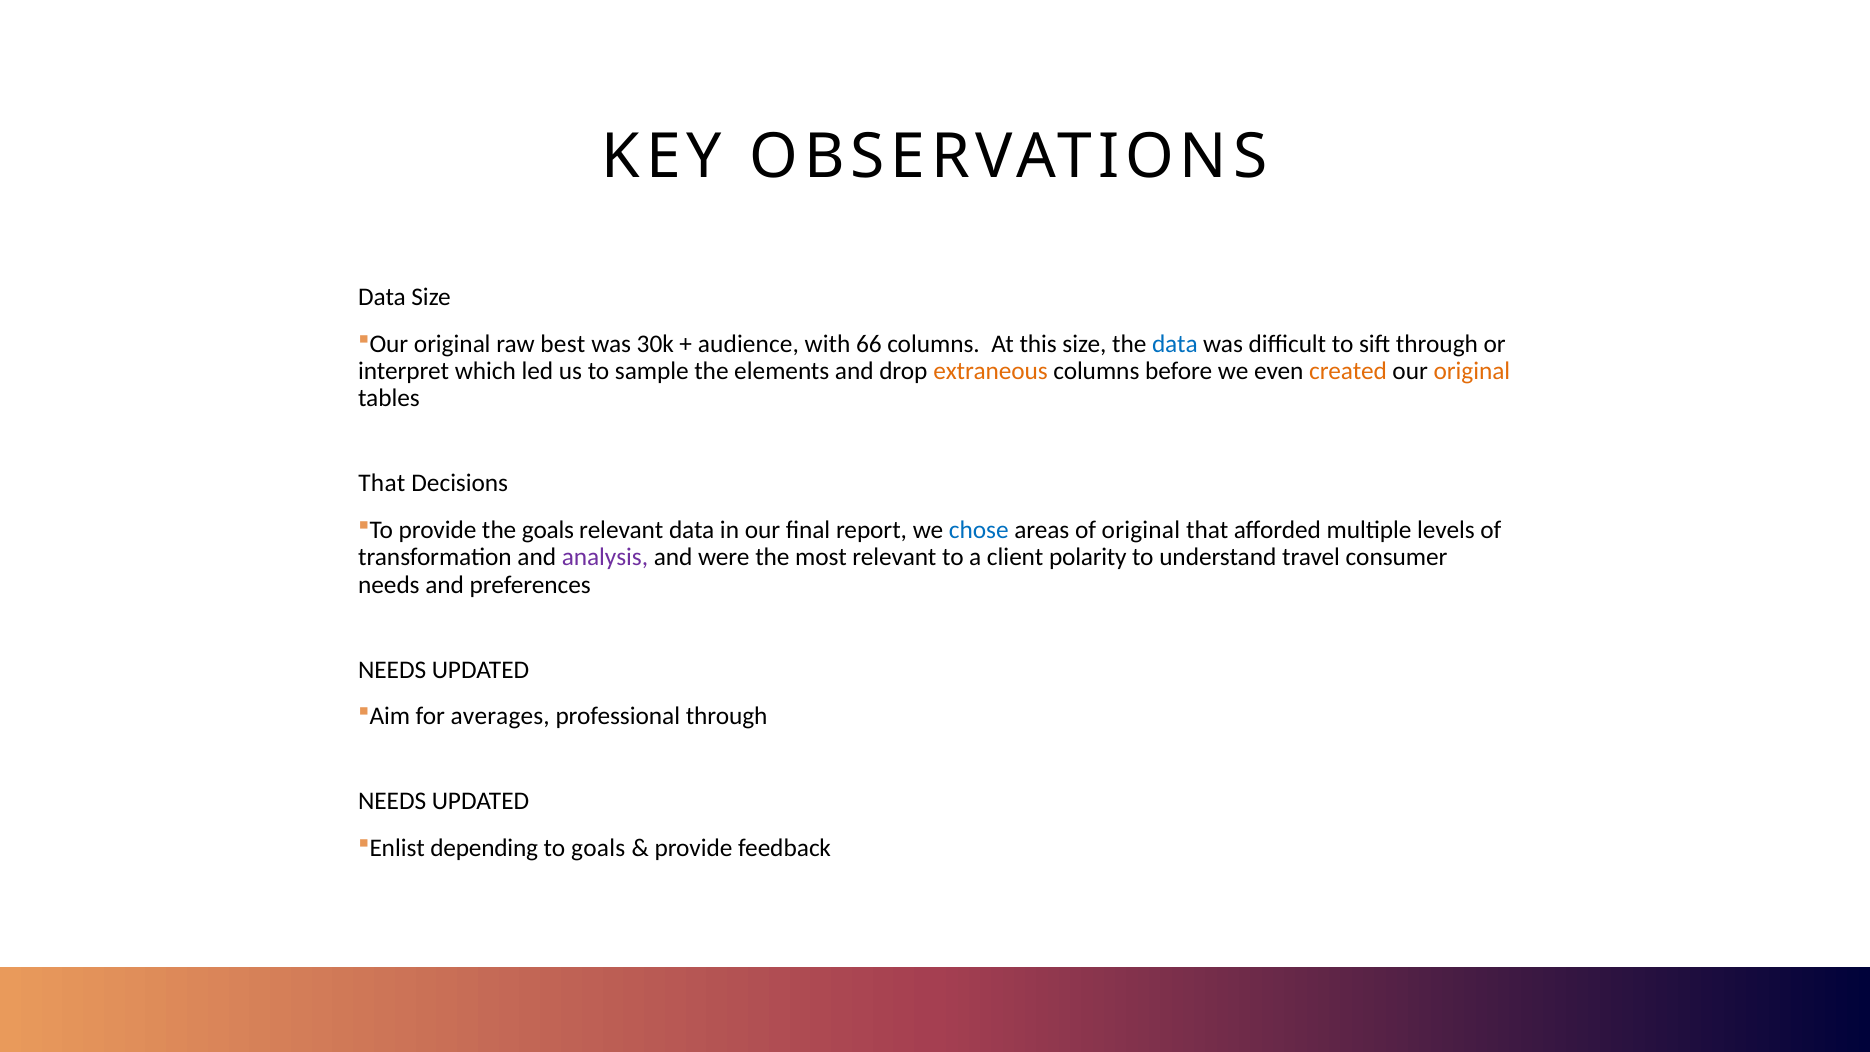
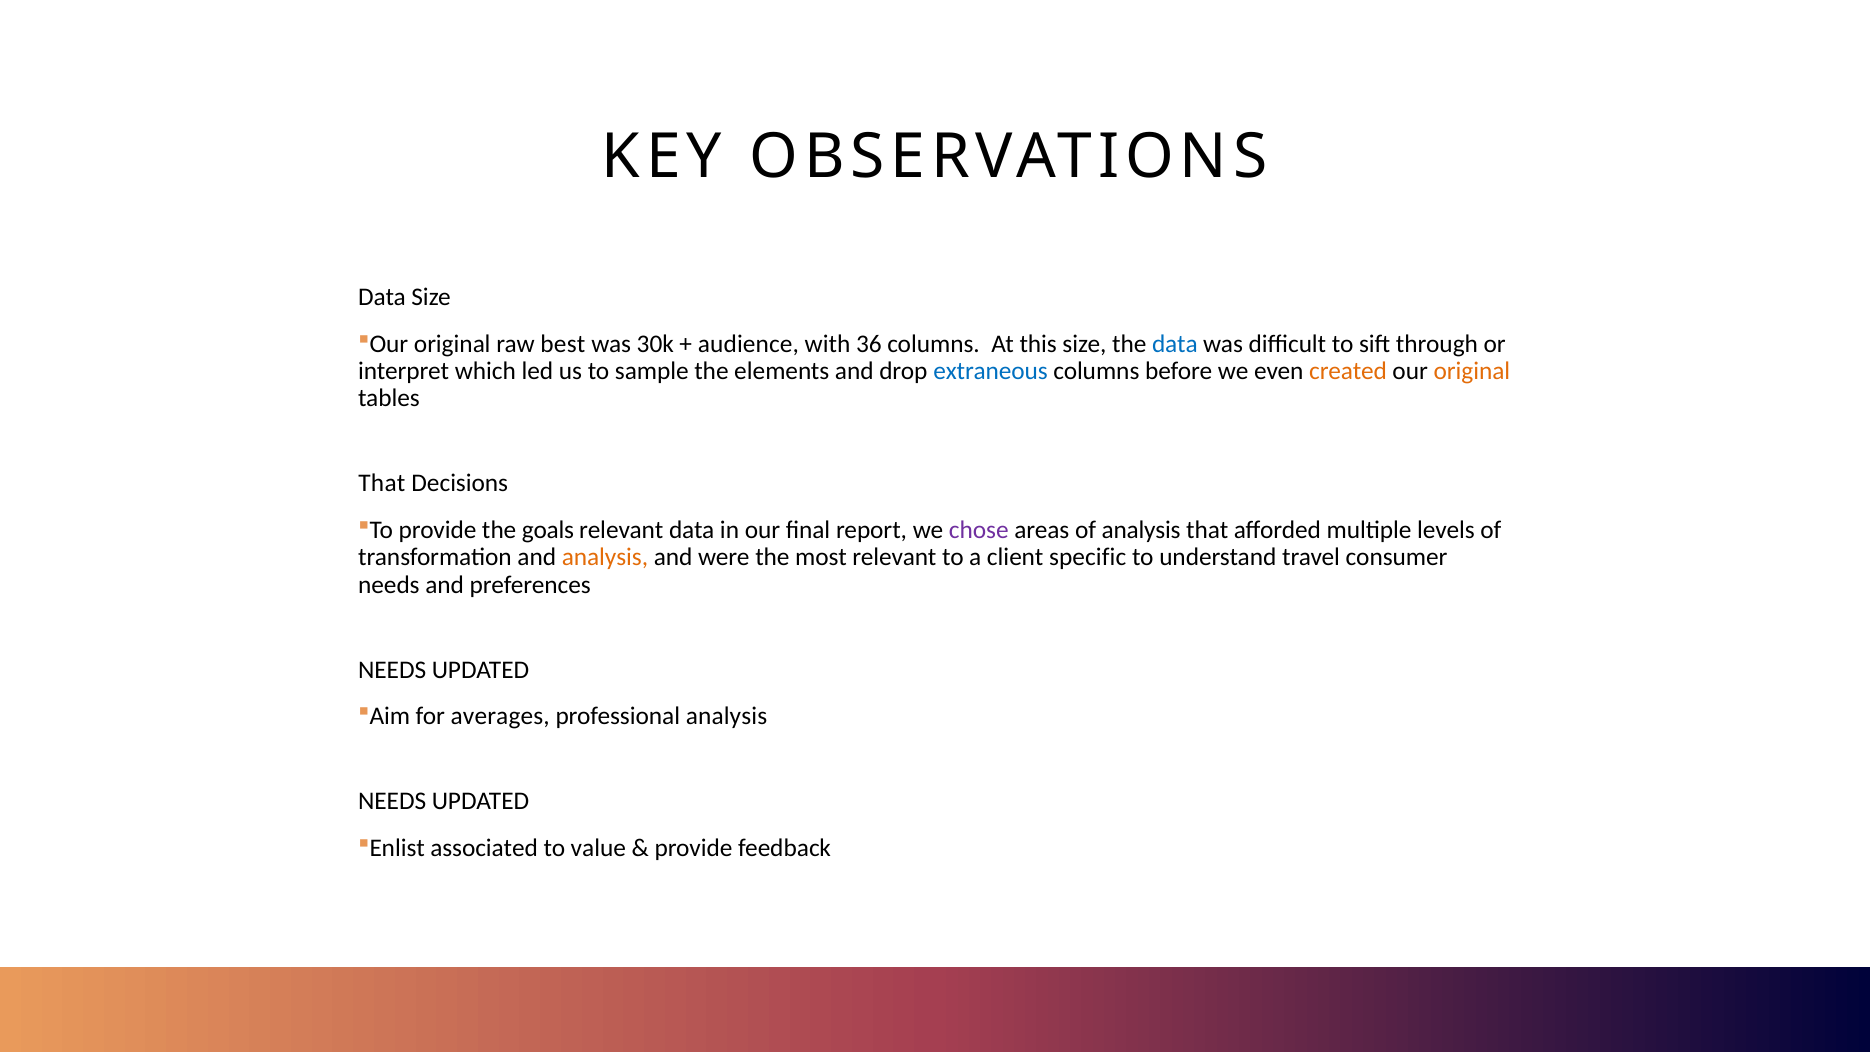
66: 66 -> 36
extraneous colour: orange -> blue
chose colour: blue -> purple
of original: original -> analysis
analysis at (605, 557) colour: purple -> orange
polarity: polarity -> specific
professional through: through -> analysis
depending: depending -> associated
to goals: goals -> value
